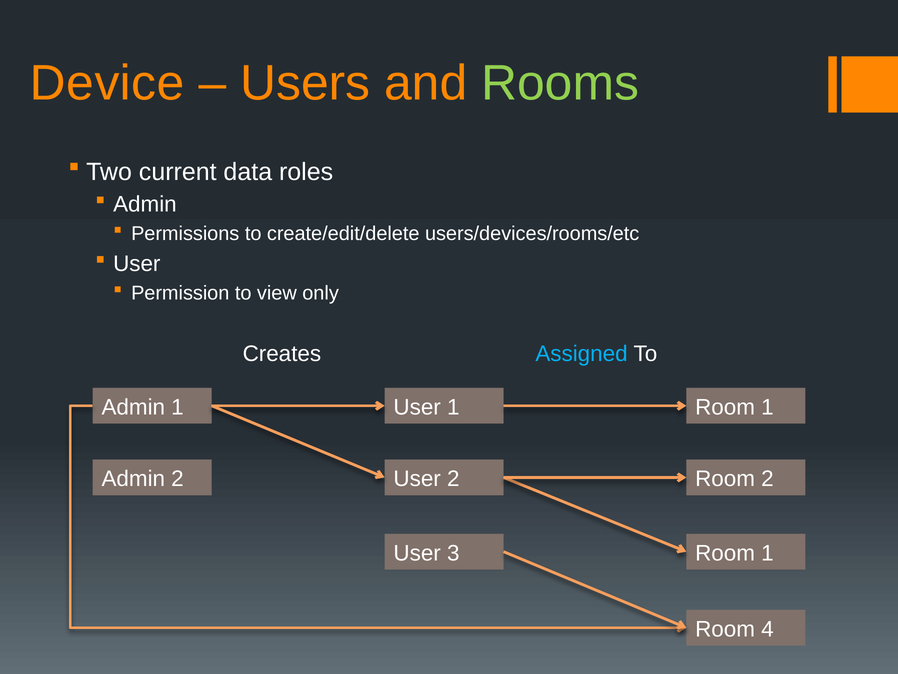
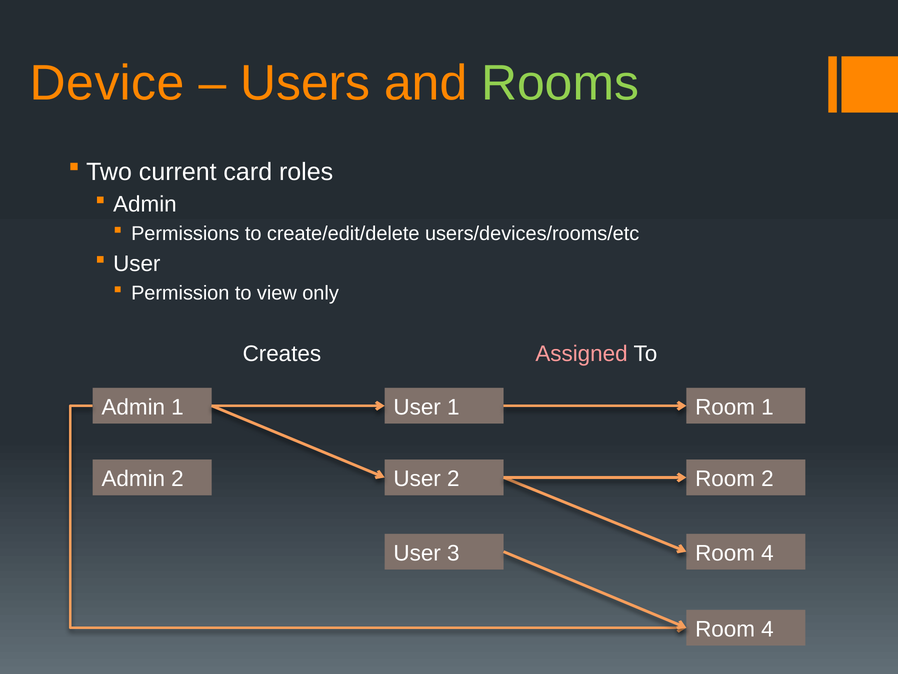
data: data -> card
Assigned colour: light blue -> pink
1 at (767, 553): 1 -> 4
